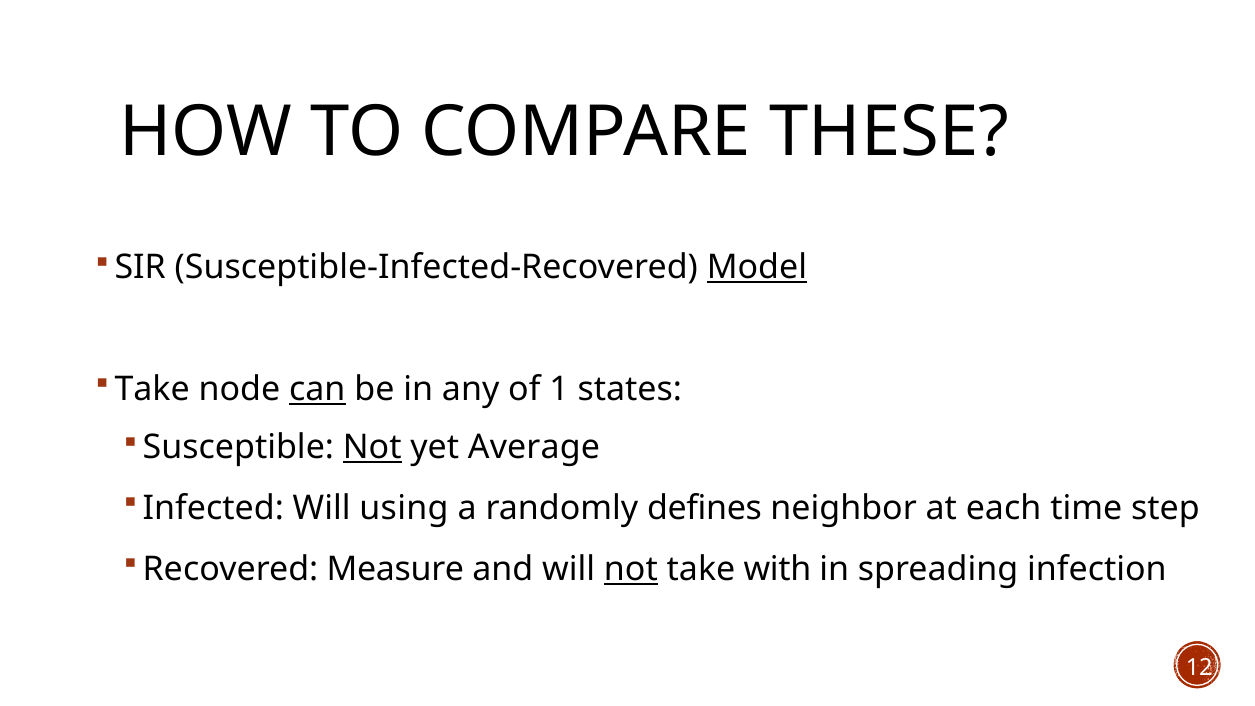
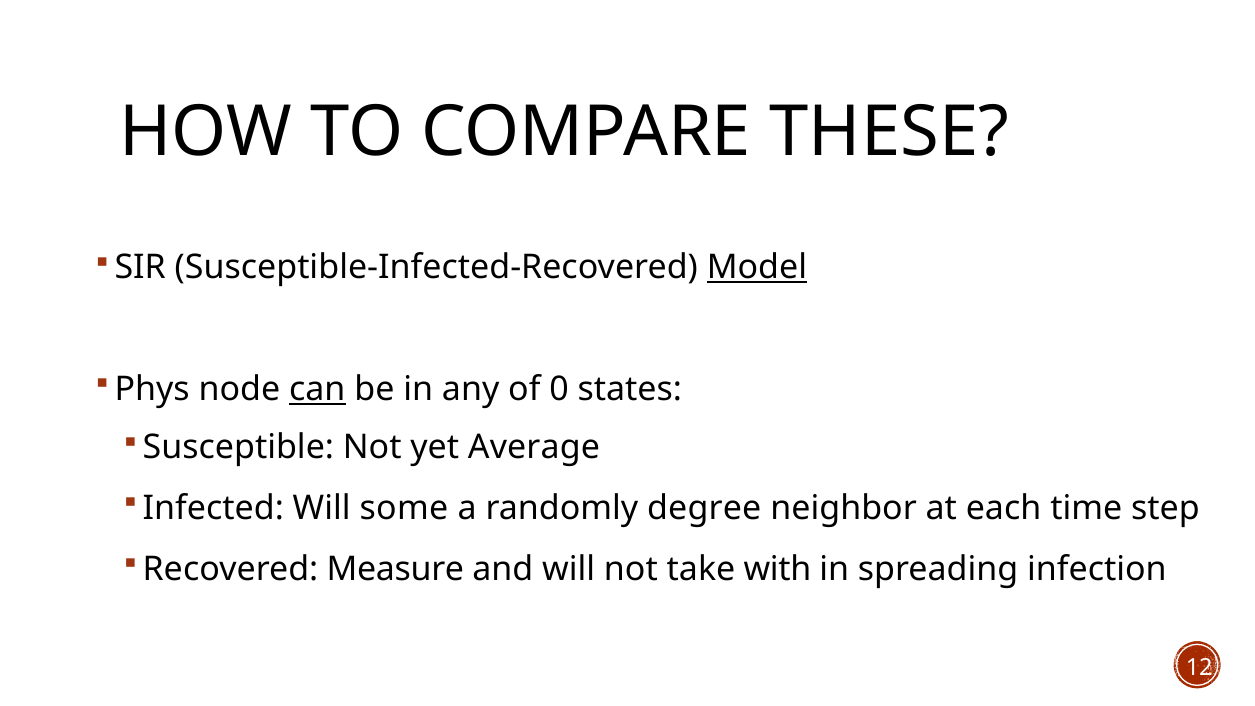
Take at (152, 389): Take -> Phys
1: 1 -> 0
Not at (372, 447) underline: present -> none
using: using -> some
defines: defines -> degree
not at (631, 569) underline: present -> none
